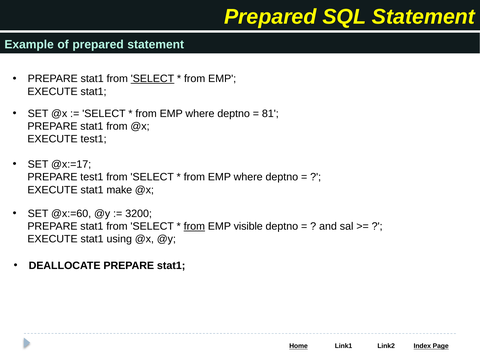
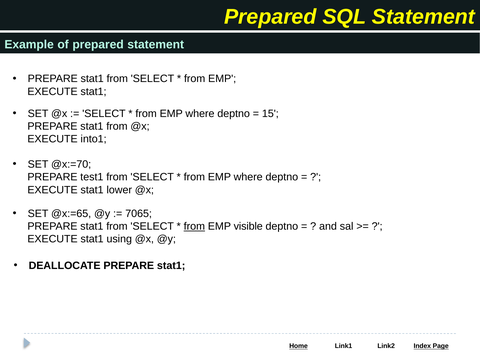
SELECT at (152, 79) underline: present -> none
81: 81 -> 15
EXECUTE test1: test1 -> into1
@x:=17: @x:=17 -> @x:=70
make: make -> lower
@x:=60: @x:=60 -> @x:=65
3200: 3200 -> 7065
